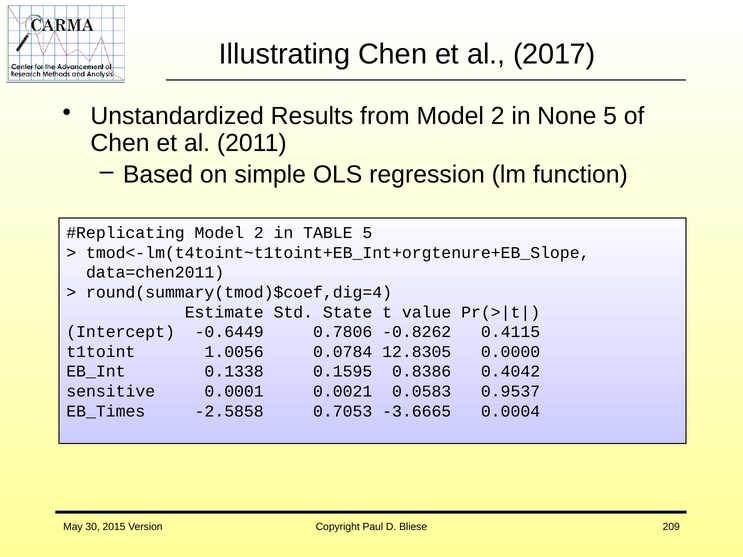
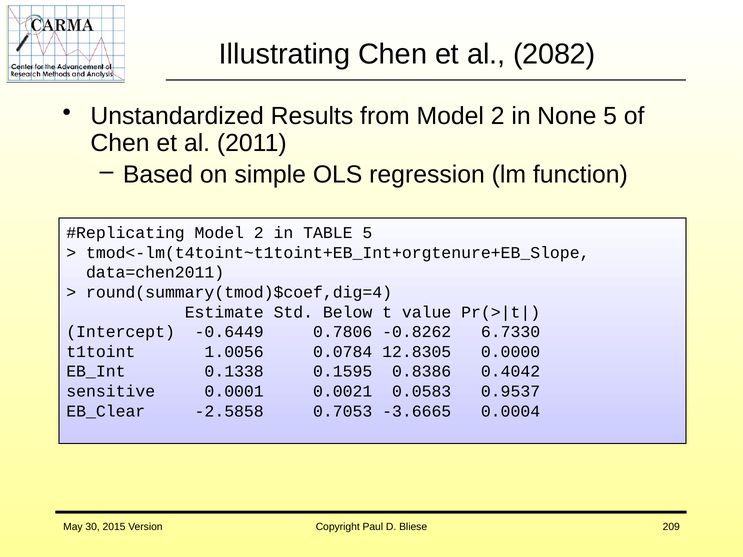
2017: 2017 -> 2082
State: State -> Below
0.4115: 0.4115 -> 6.7330
EB_Times: EB_Times -> EB_Clear
